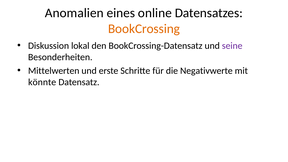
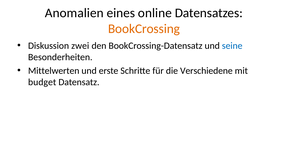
lokal: lokal -> zwei
seine colour: purple -> blue
Negativwerte: Negativwerte -> Verschiedene
könnte: könnte -> budget
